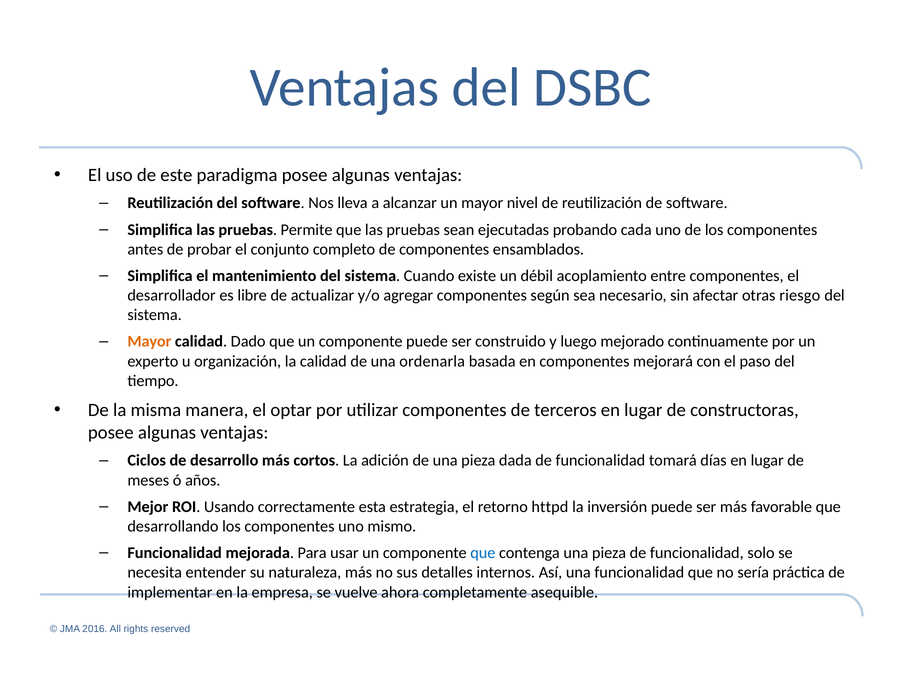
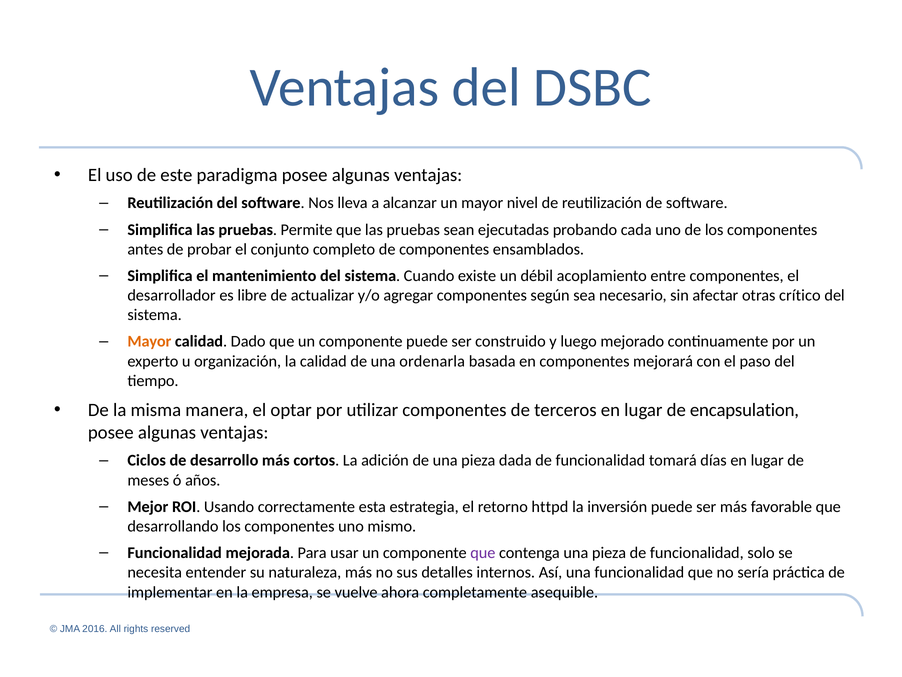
riesgo: riesgo -> crítico
constructoras: constructoras -> encapsulation
que at (483, 553) colour: blue -> purple
